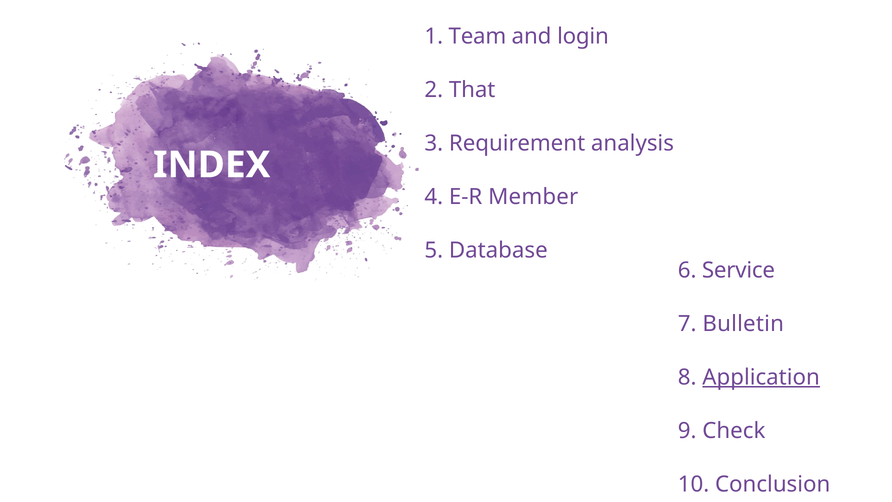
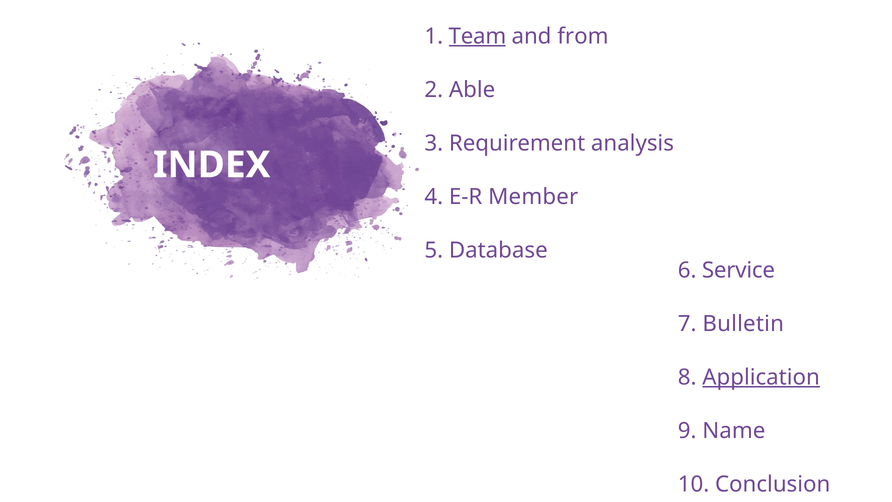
Team underline: none -> present
login: login -> from
That: That -> Able
Check: Check -> Name
